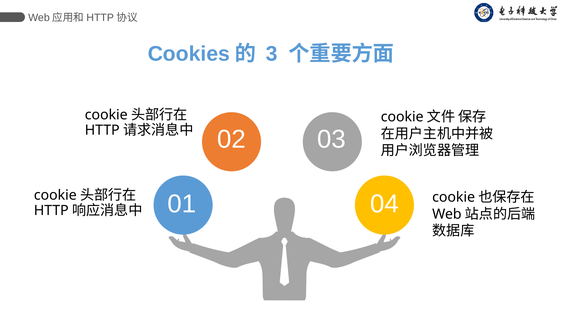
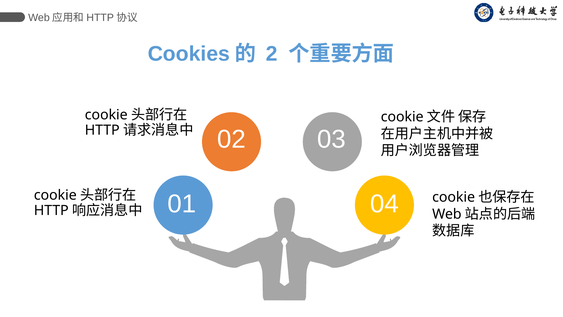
3: 3 -> 2
